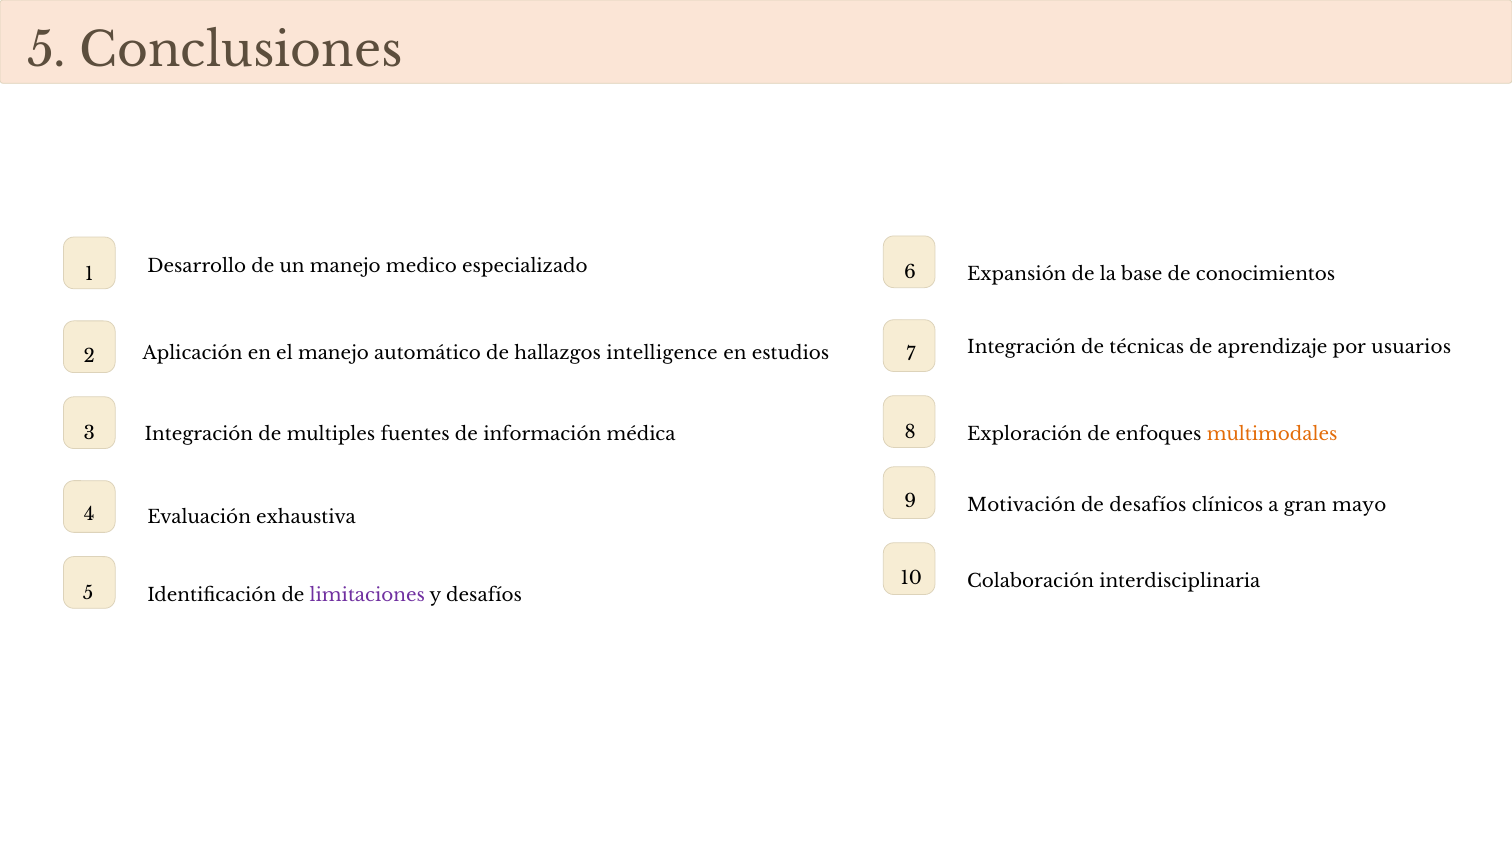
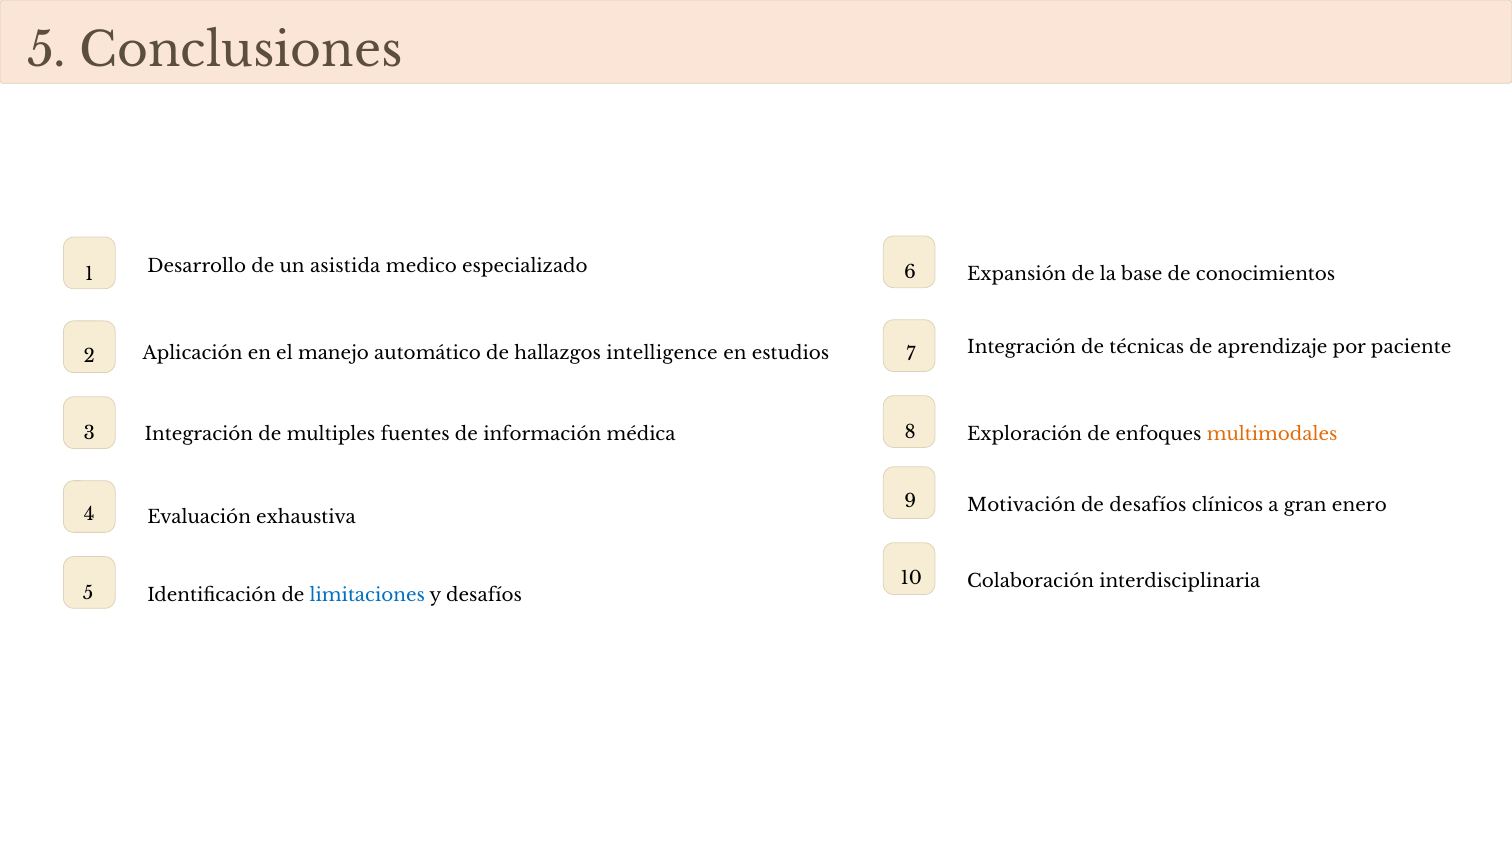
un manejo: manejo -> asistida
usuarios: usuarios -> paciente
mayo: mayo -> enero
limitaciones colour: purple -> blue
